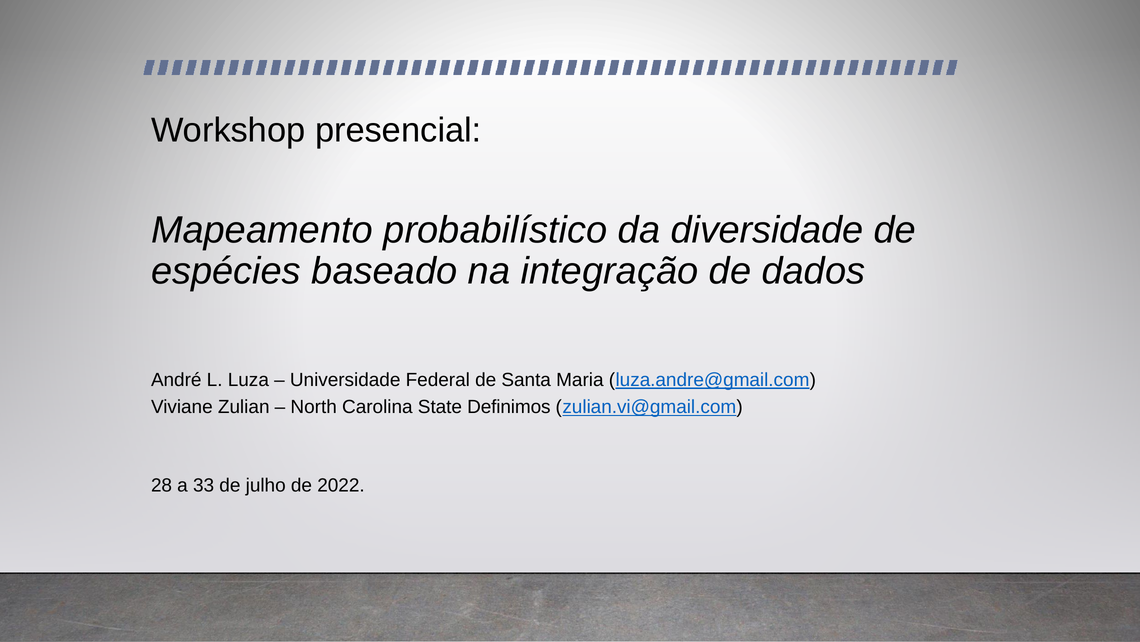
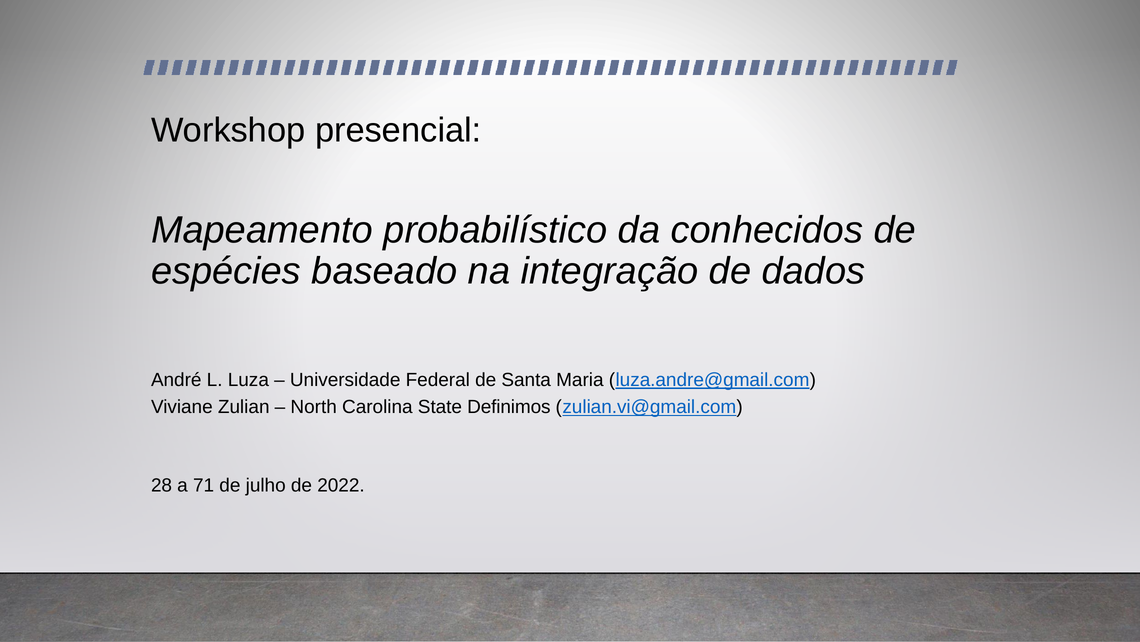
diversidade: diversidade -> conhecidos
33: 33 -> 71
